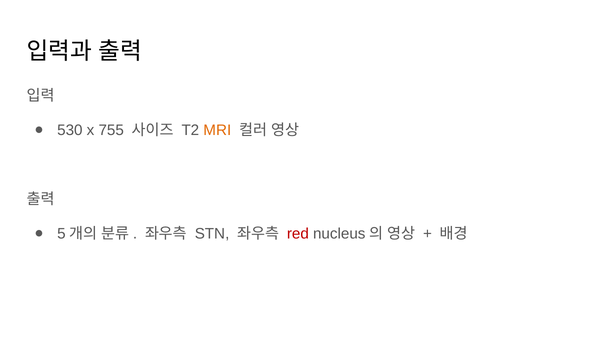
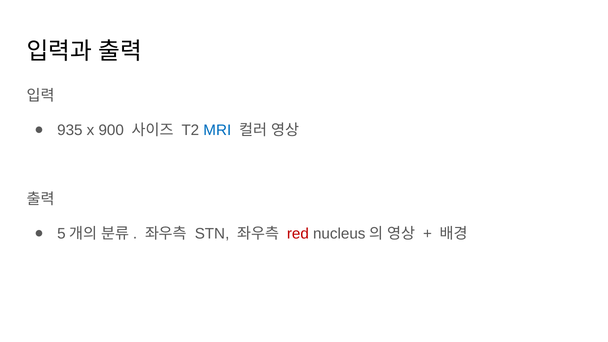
530: 530 -> 935
755: 755 -> 900
MRI colour: orange -> blue
